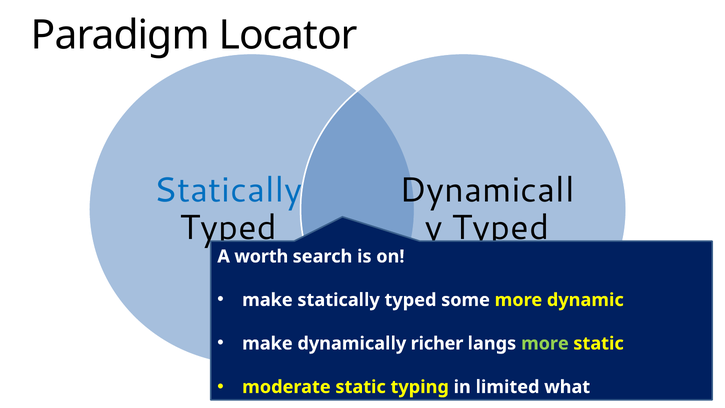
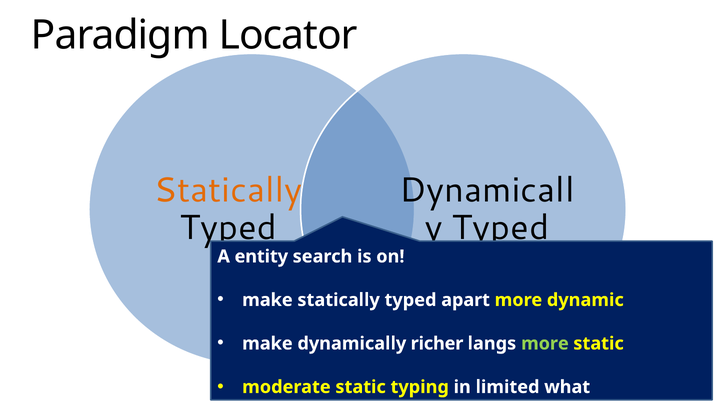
Statically at (228, 190) colour: blue -> orange
worth: worth -> entity
some: some -> apart
